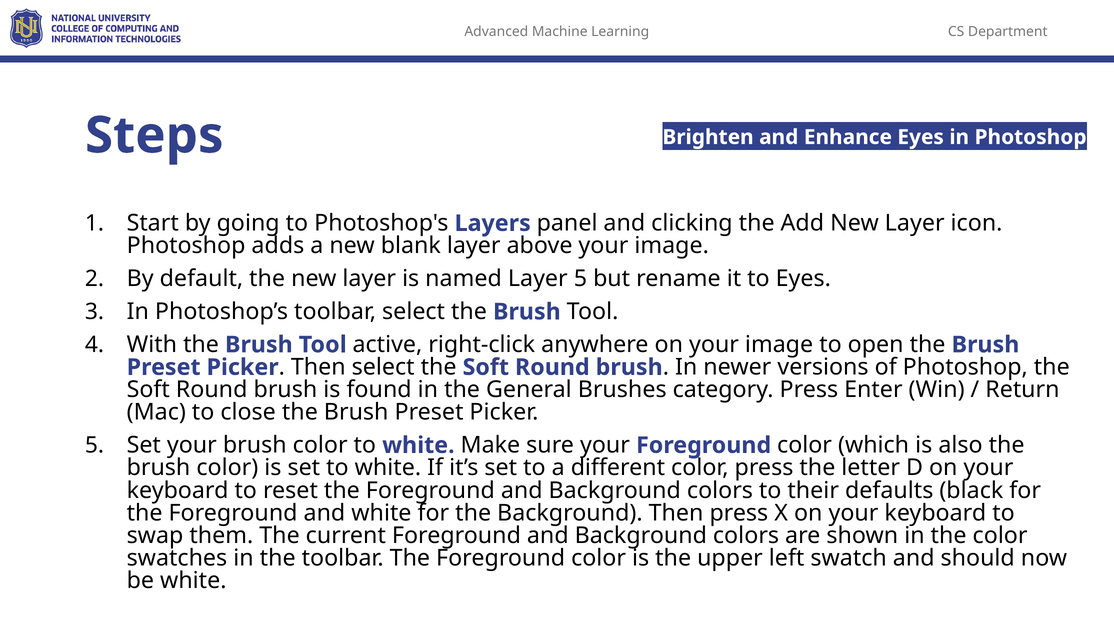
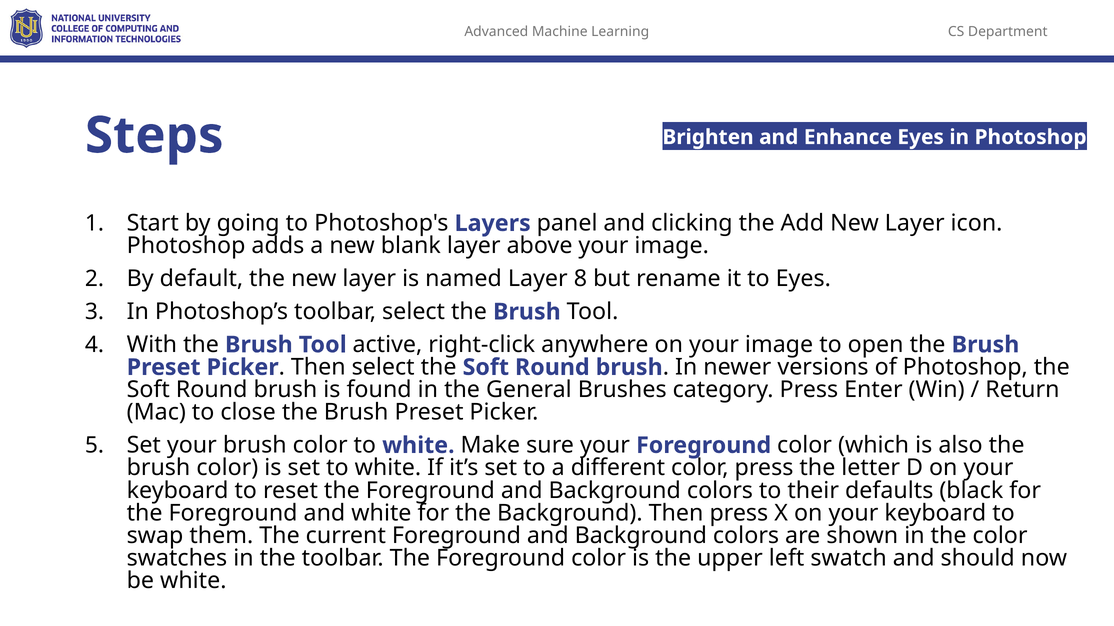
Layer 5: 5 -> 8
